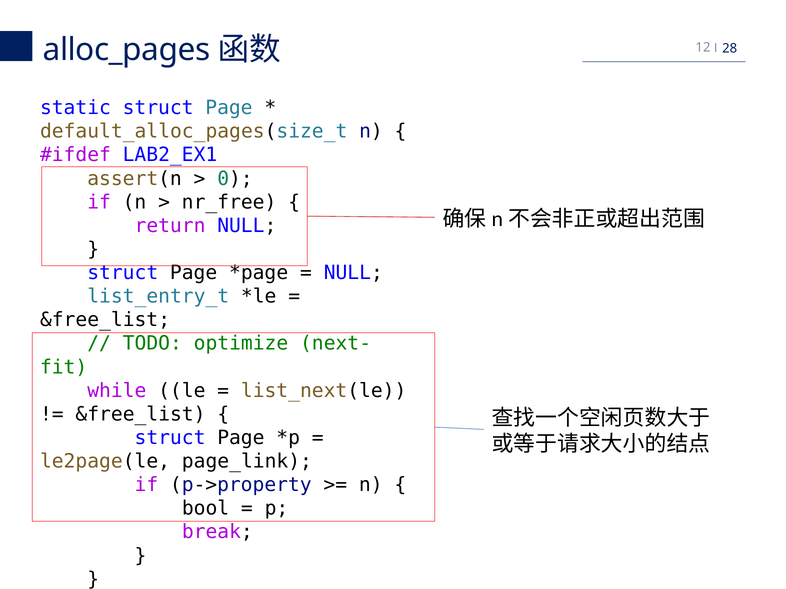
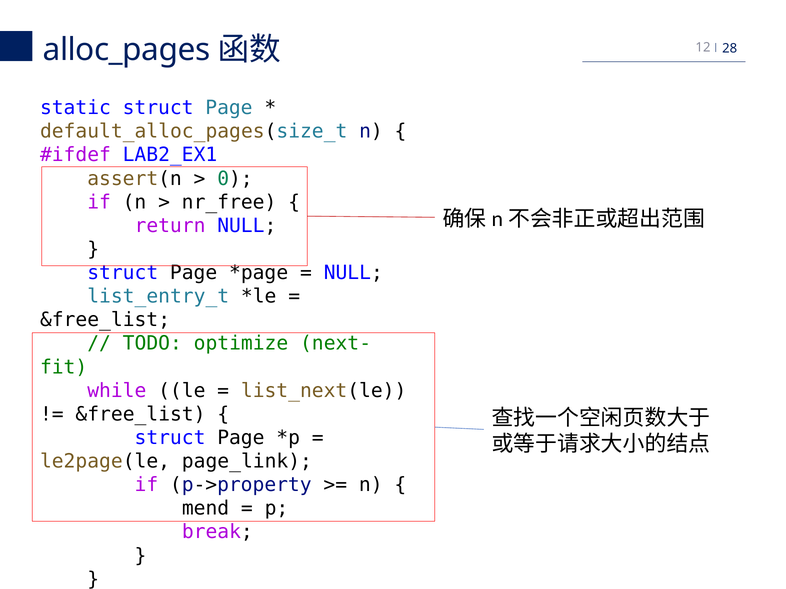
bool: bool -> mend
